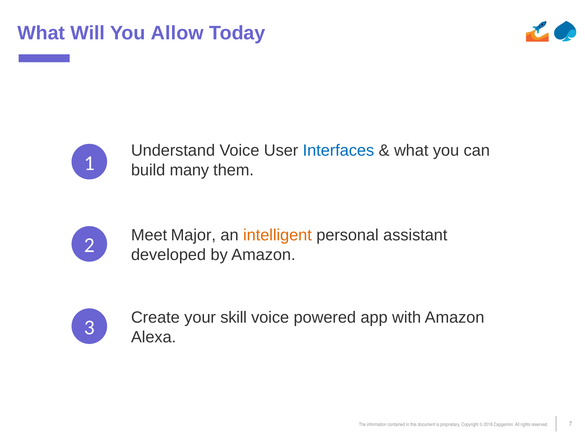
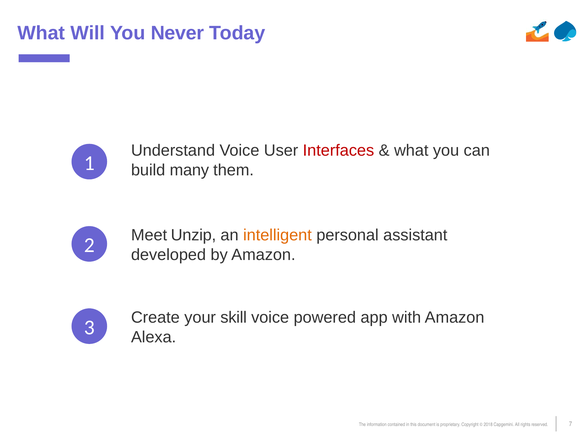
Allow: Allow -> Never
Interfaces colour: blue -> red
Major: Major -> Unzip
